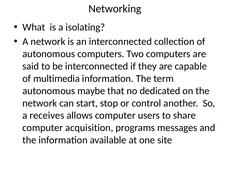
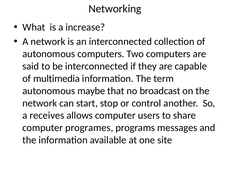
isolating: isolating -> increase
dedicated: dedicated -> broadcast
acquisition: acquisition -> programes
